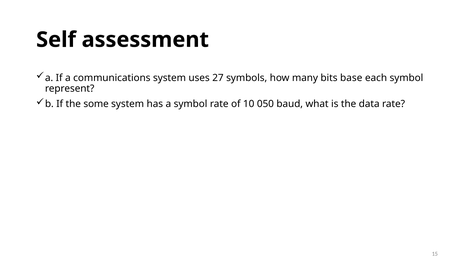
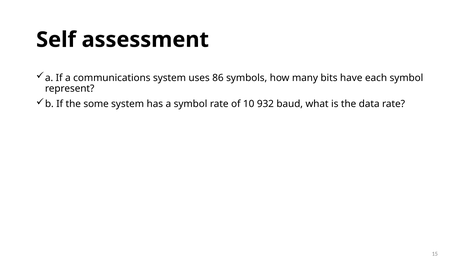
27: 27 -> 86
base: base -> have
050: 050 -> 932
